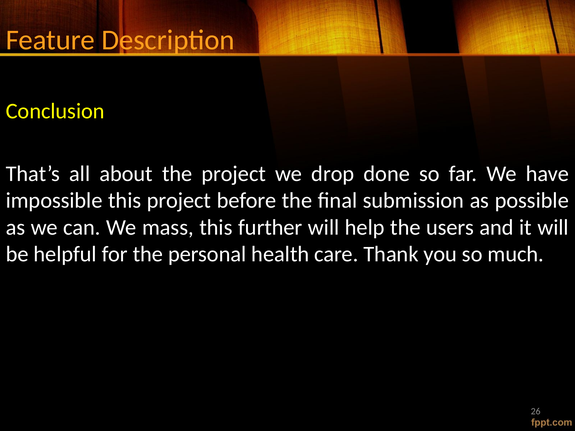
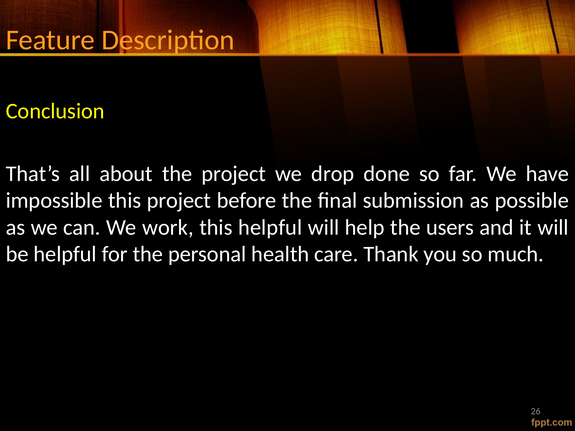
mass: mass -> work
this further: further -> helpful
